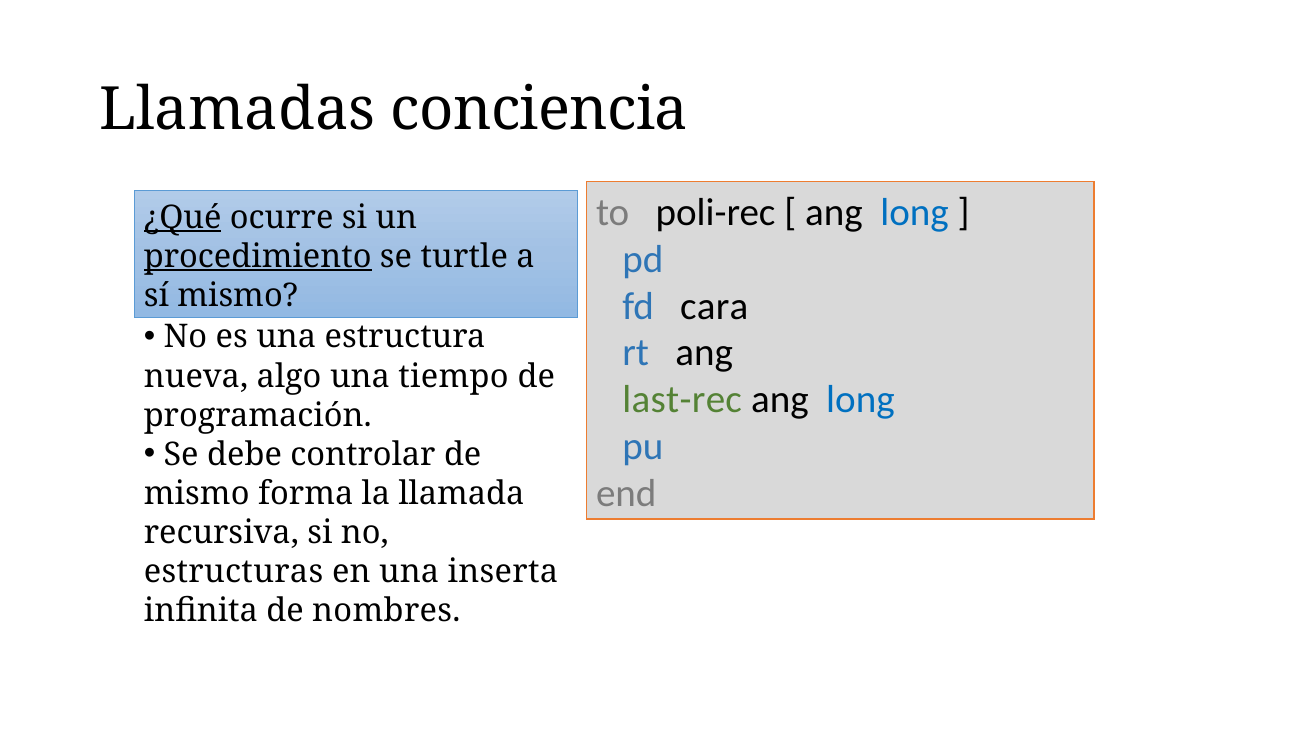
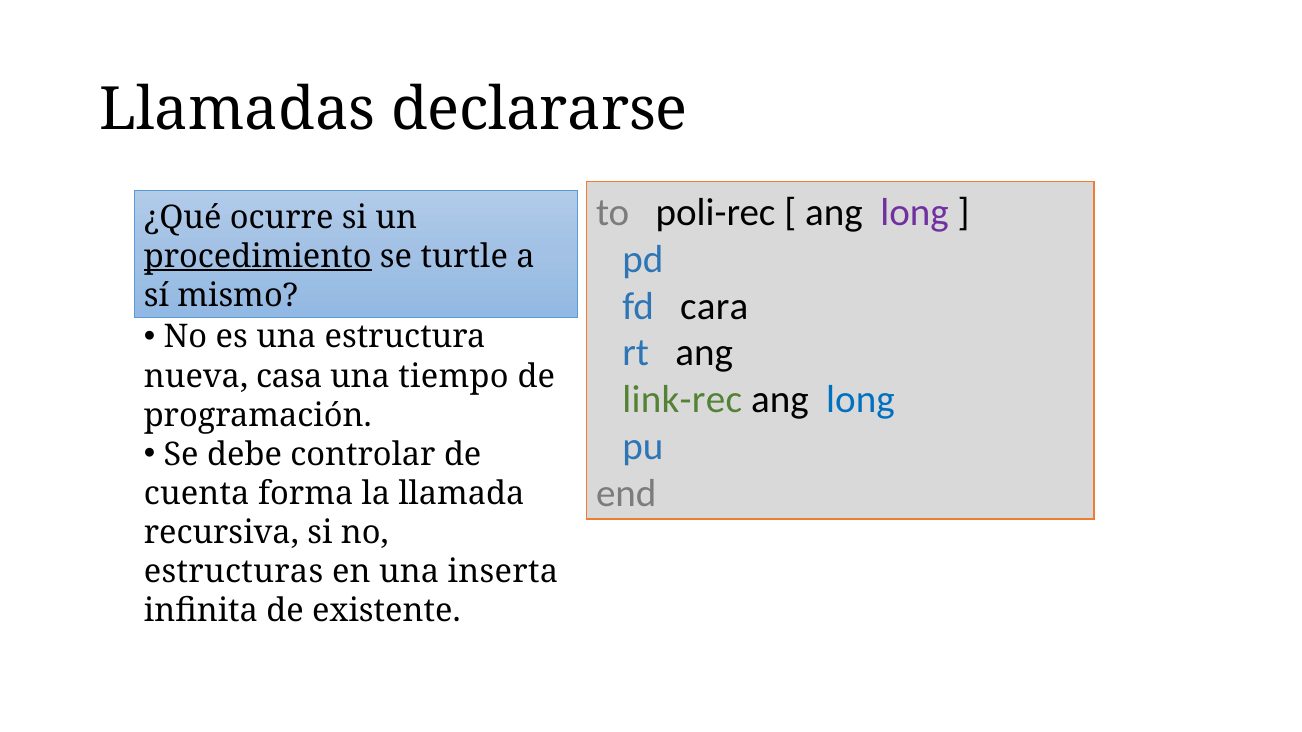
conciencia: conciencia -> declararse
long at (915, 213) colour: blue -> purple
¿Qué underline: present -> none
algo: algo -> casa
last-rec: last-rec -> link-rec
mismo at (197, 494): mismo -> cuenta
nombres: nombres -> existente
